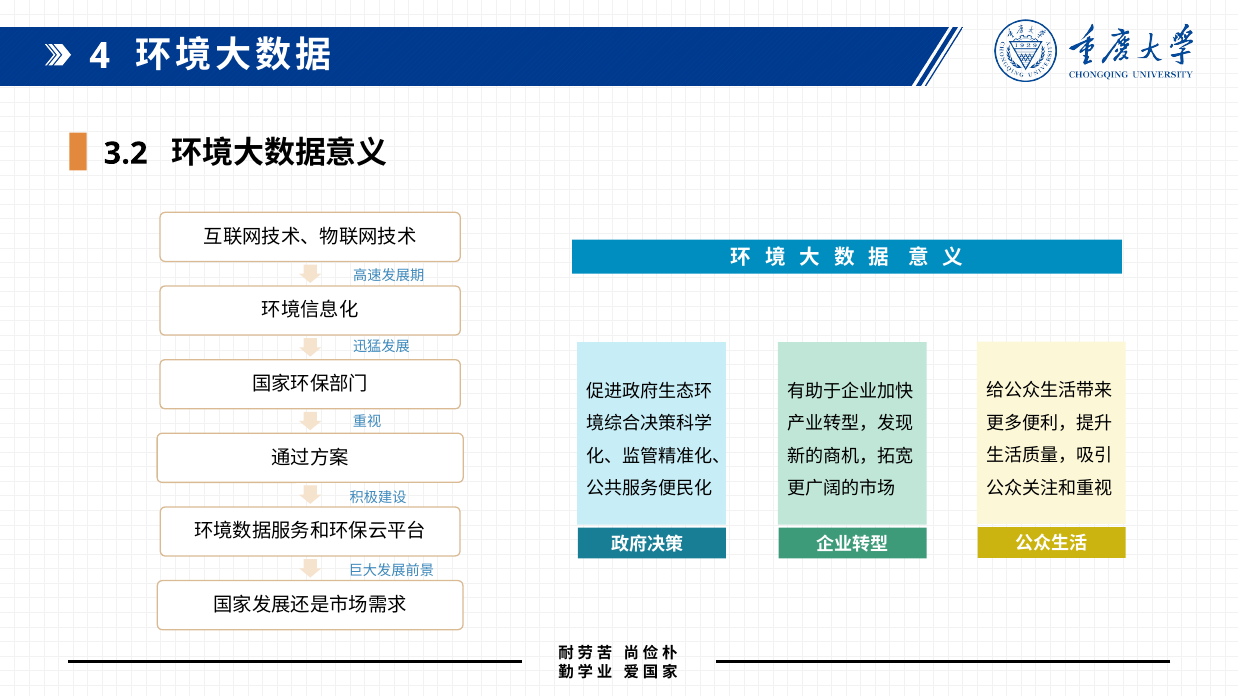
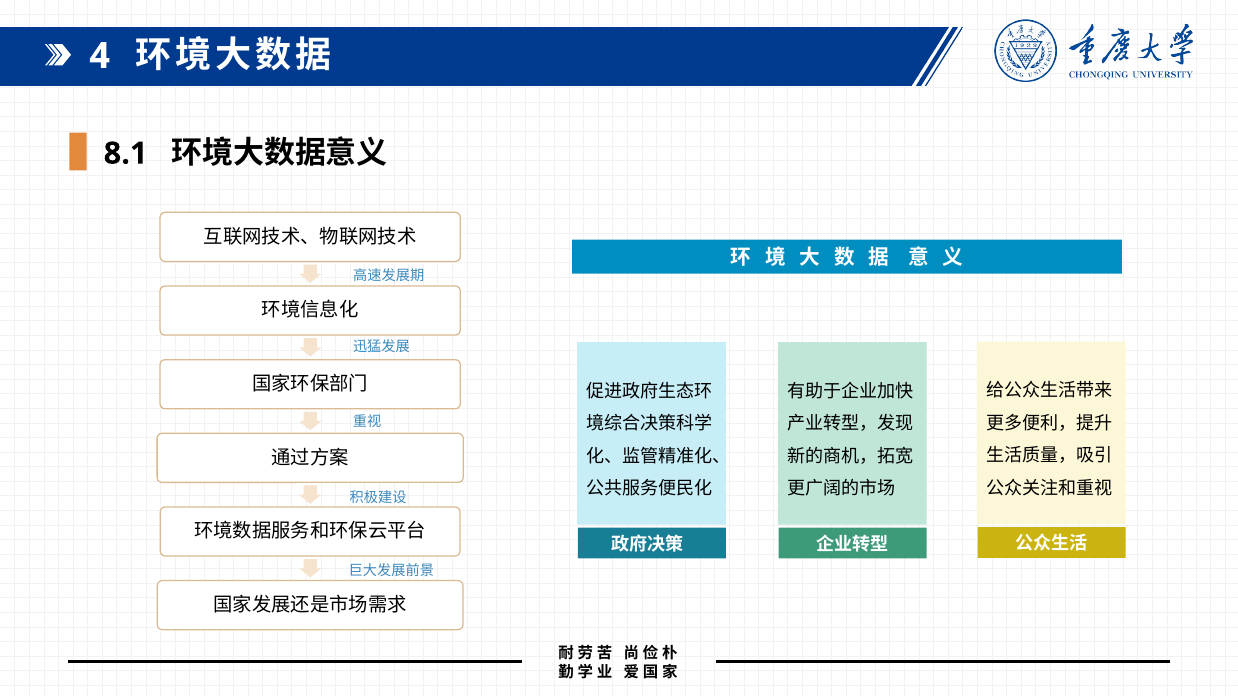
3.2: 3.2 -> 8.1
